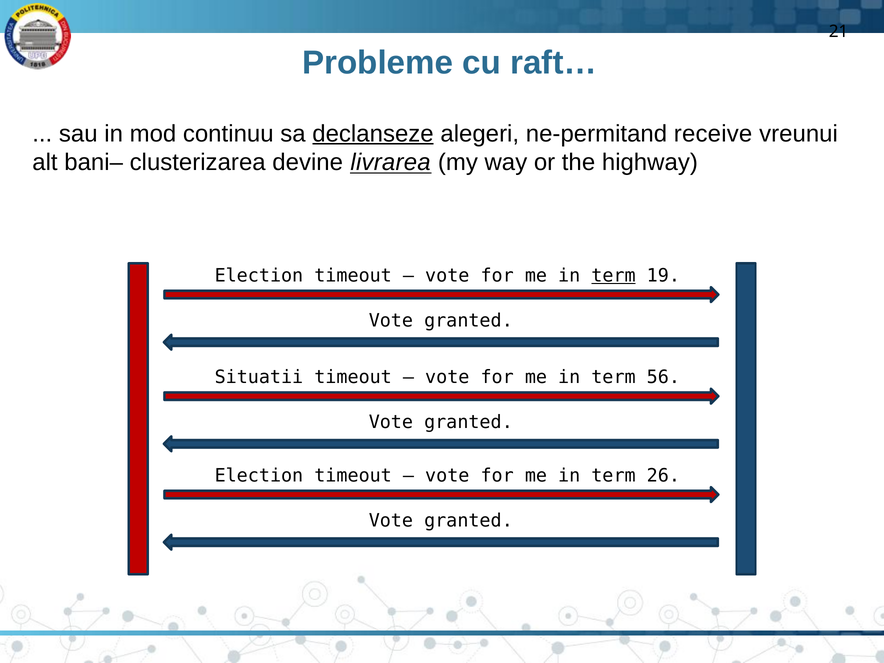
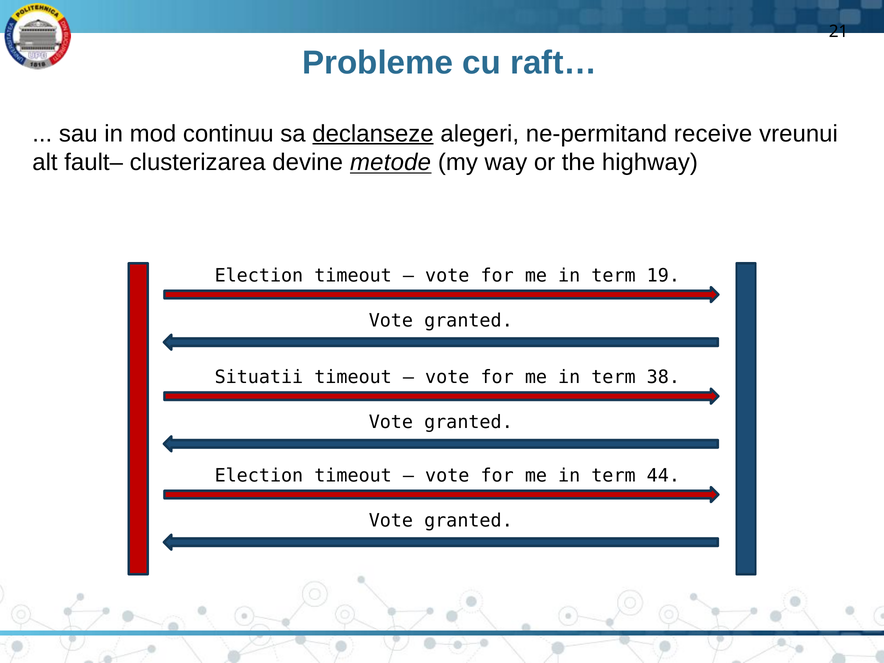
bani–: bani– -> fault–
livrarea: livrarea -> metode
term at (613, 276) underline: present -> none
56: 56 -> 38
26: 26 -> 44
